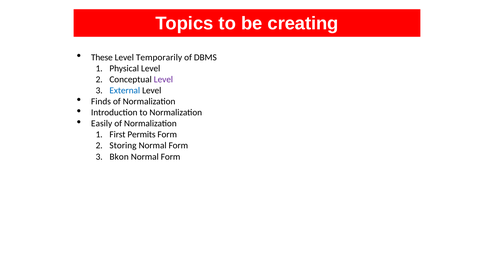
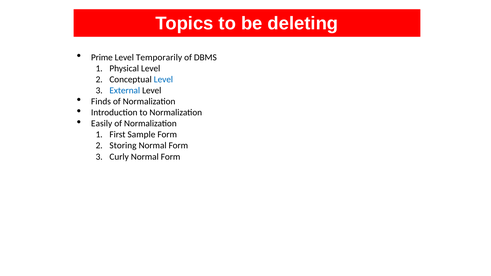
creating: creating -> deleting
These: These -> Prime
Level at (163, 79) colour: purple -> blue
Permits: Permits -> Sample
Bkon: Bkon -> Curly
